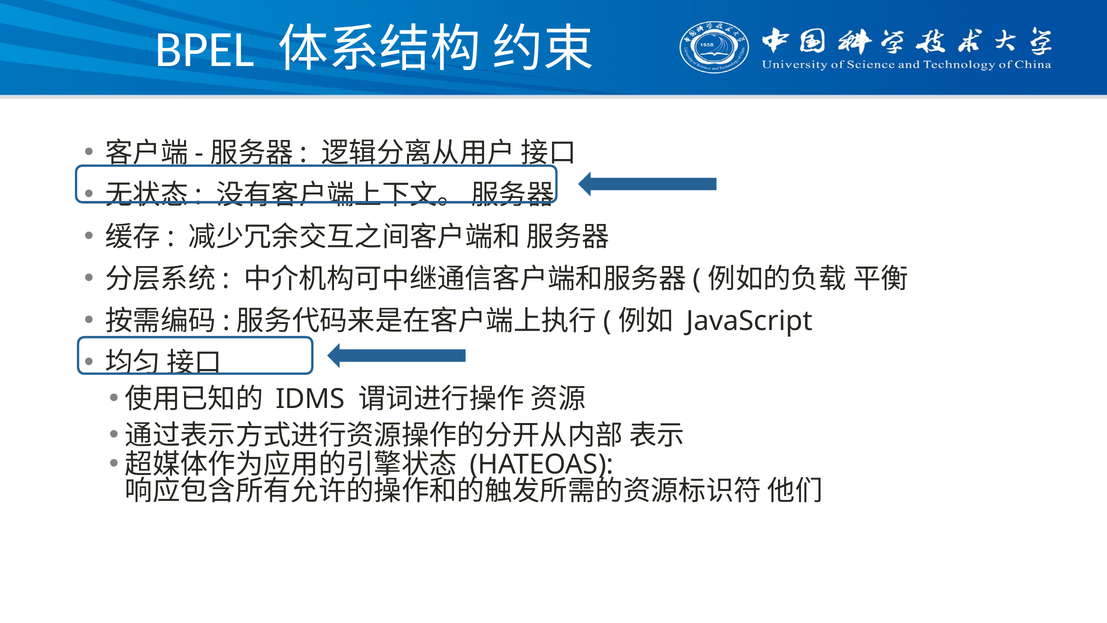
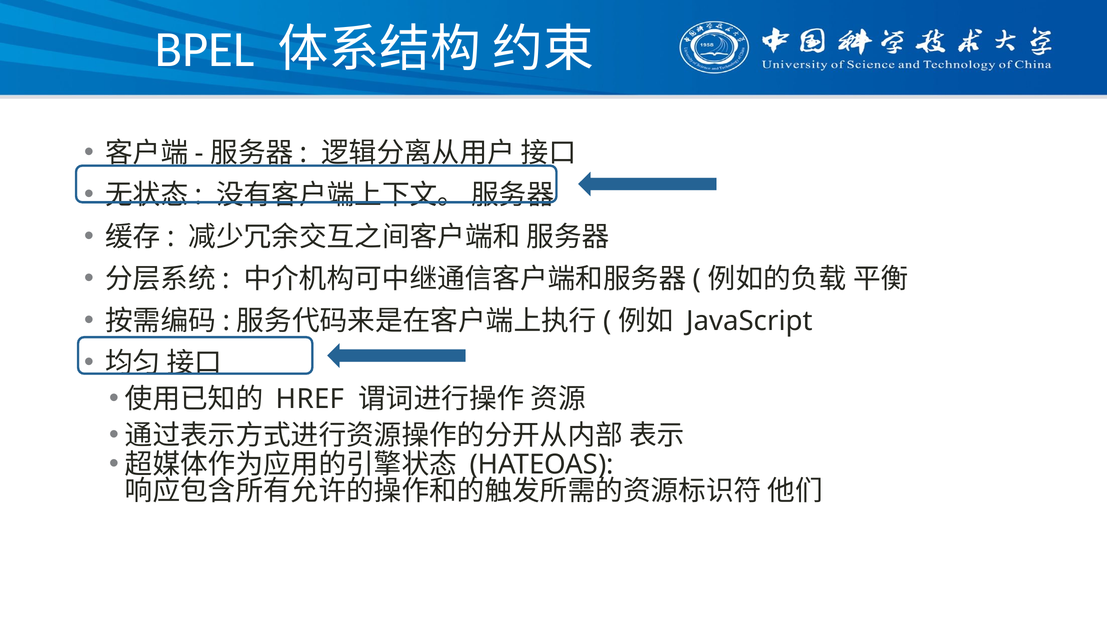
IDMS: IDMS -> HREF
